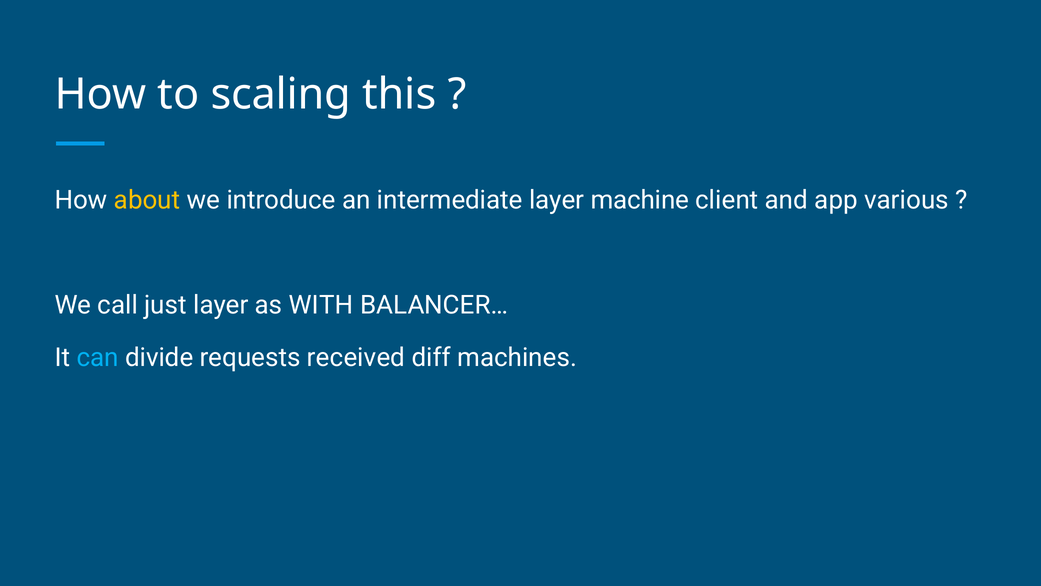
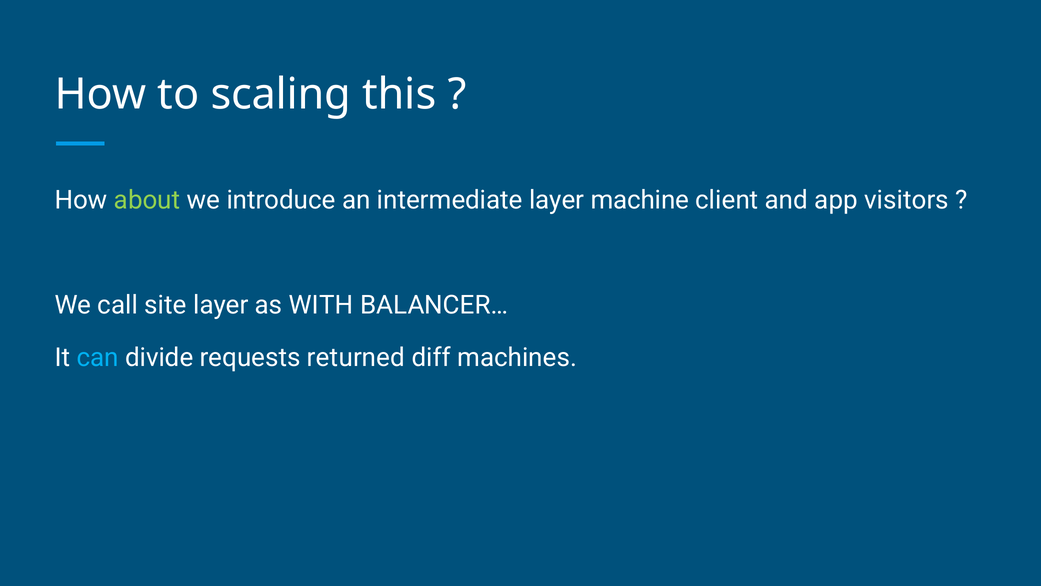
about colour: yellow -> light green
various: various -> visitors
just: just -> site
received: received -> returned
